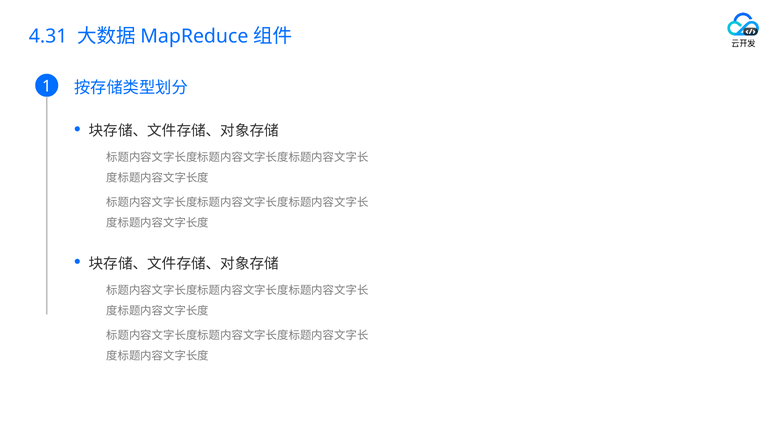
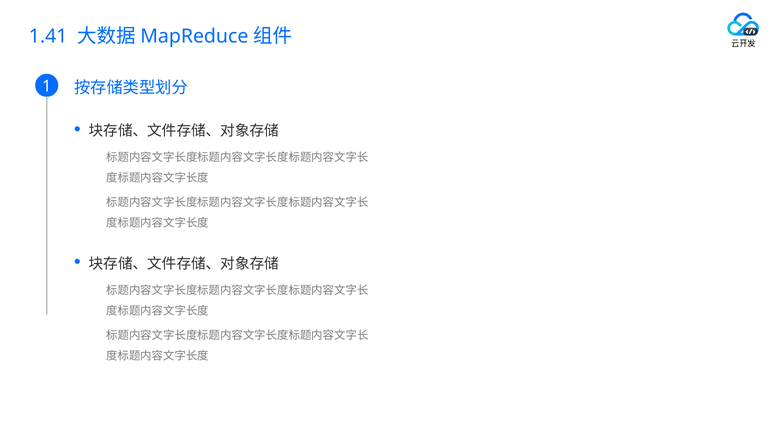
4.31: 4.31 -> 1.41
